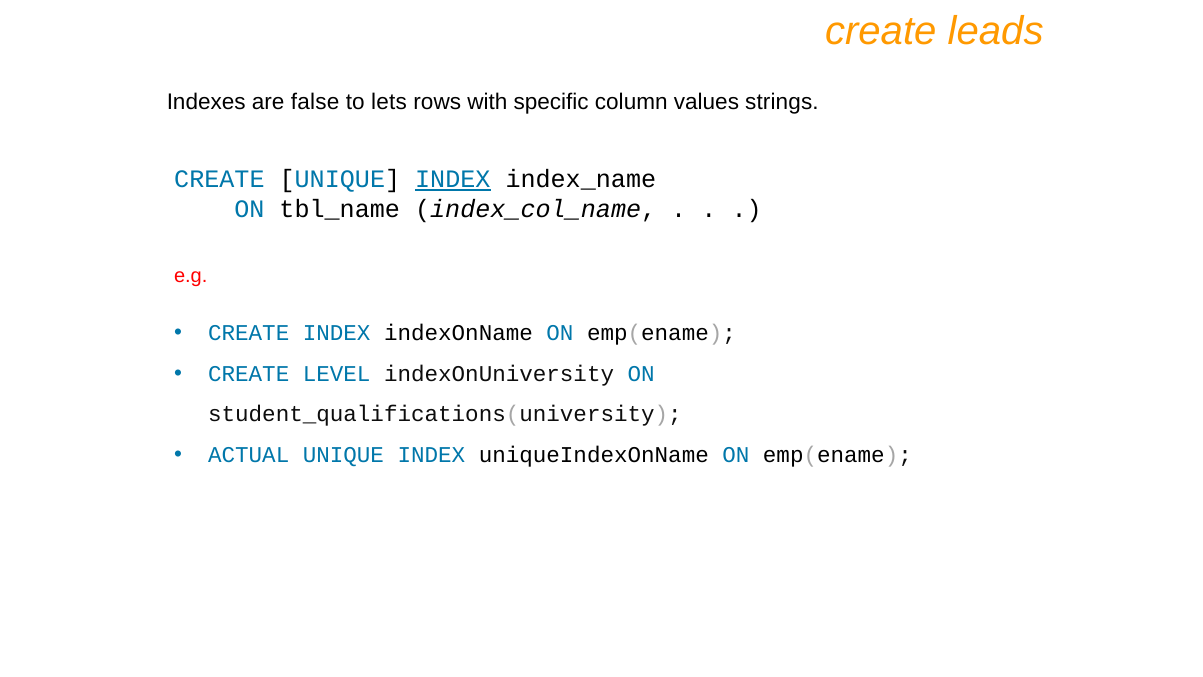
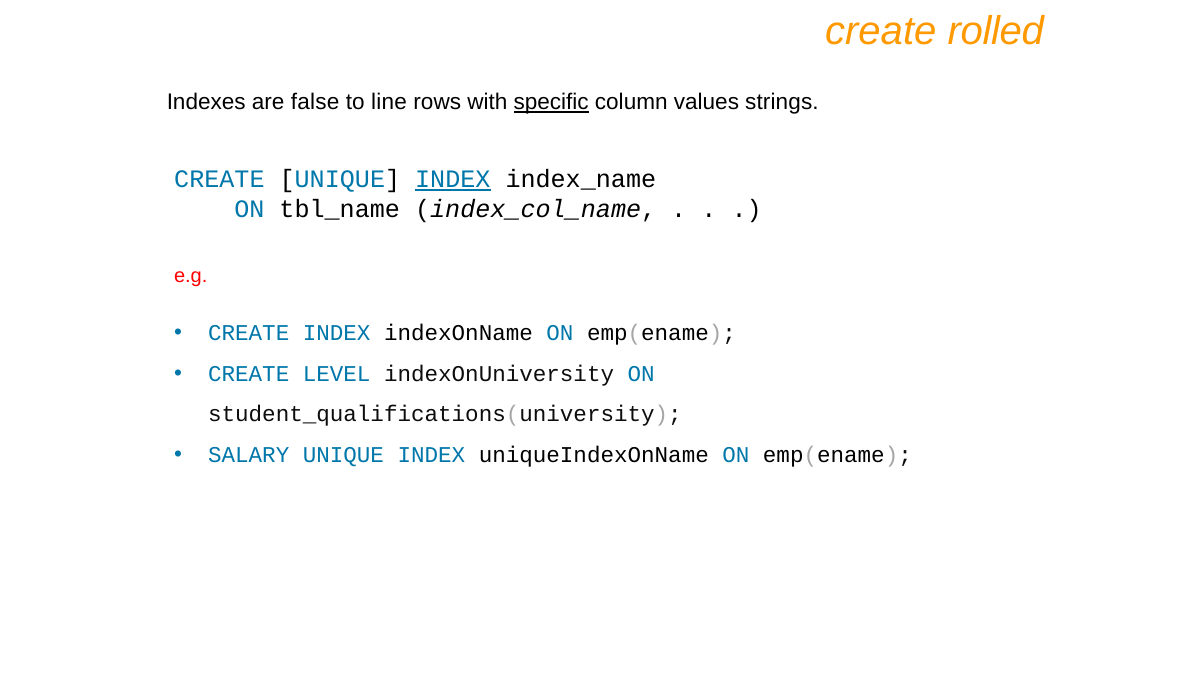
leads: leads -> rolled
lets: lets -> line
specific underline: none -> present
ACTUAL: ACTUAL -> SALARY
